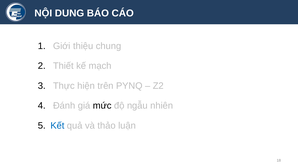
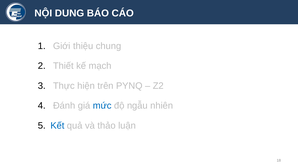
mức colour: black -> blue
